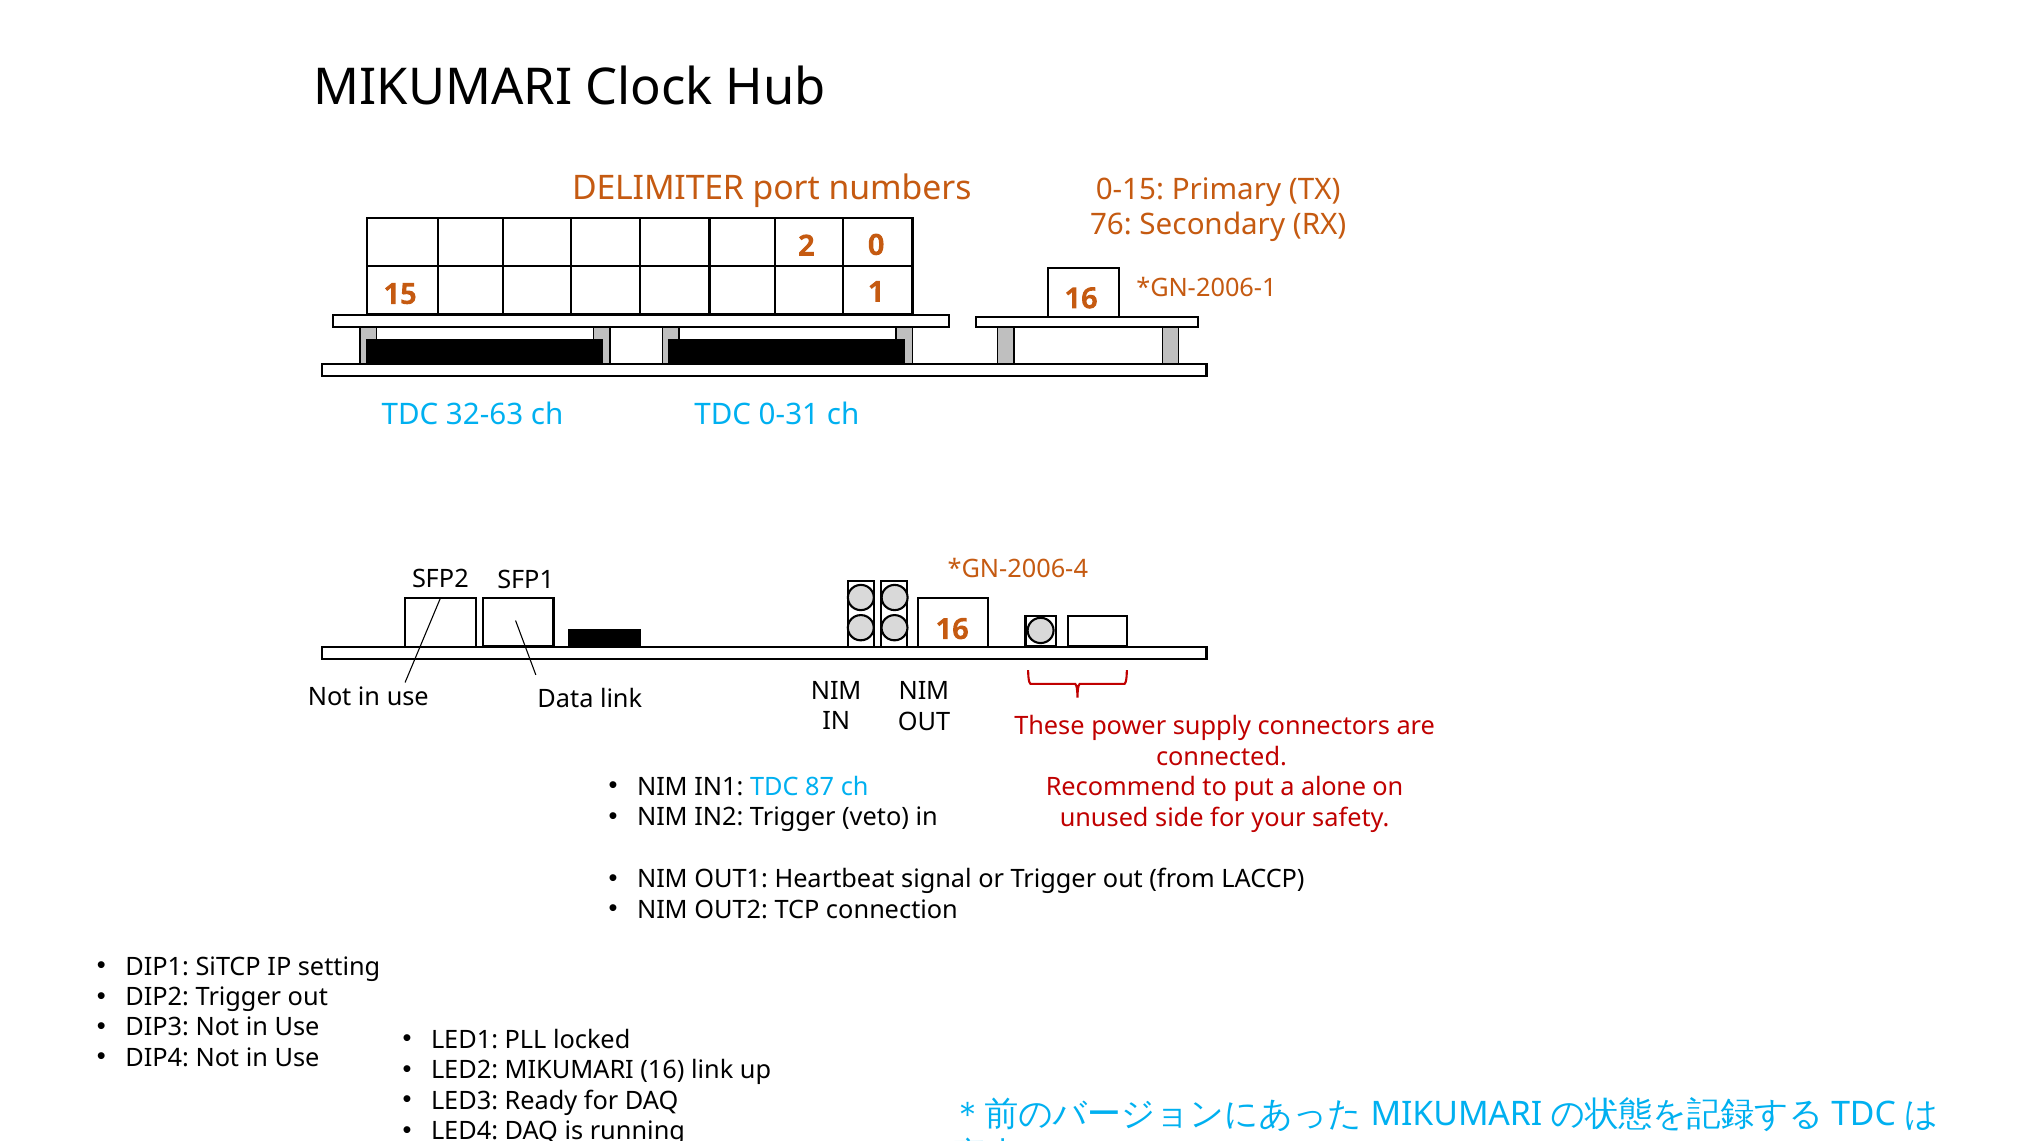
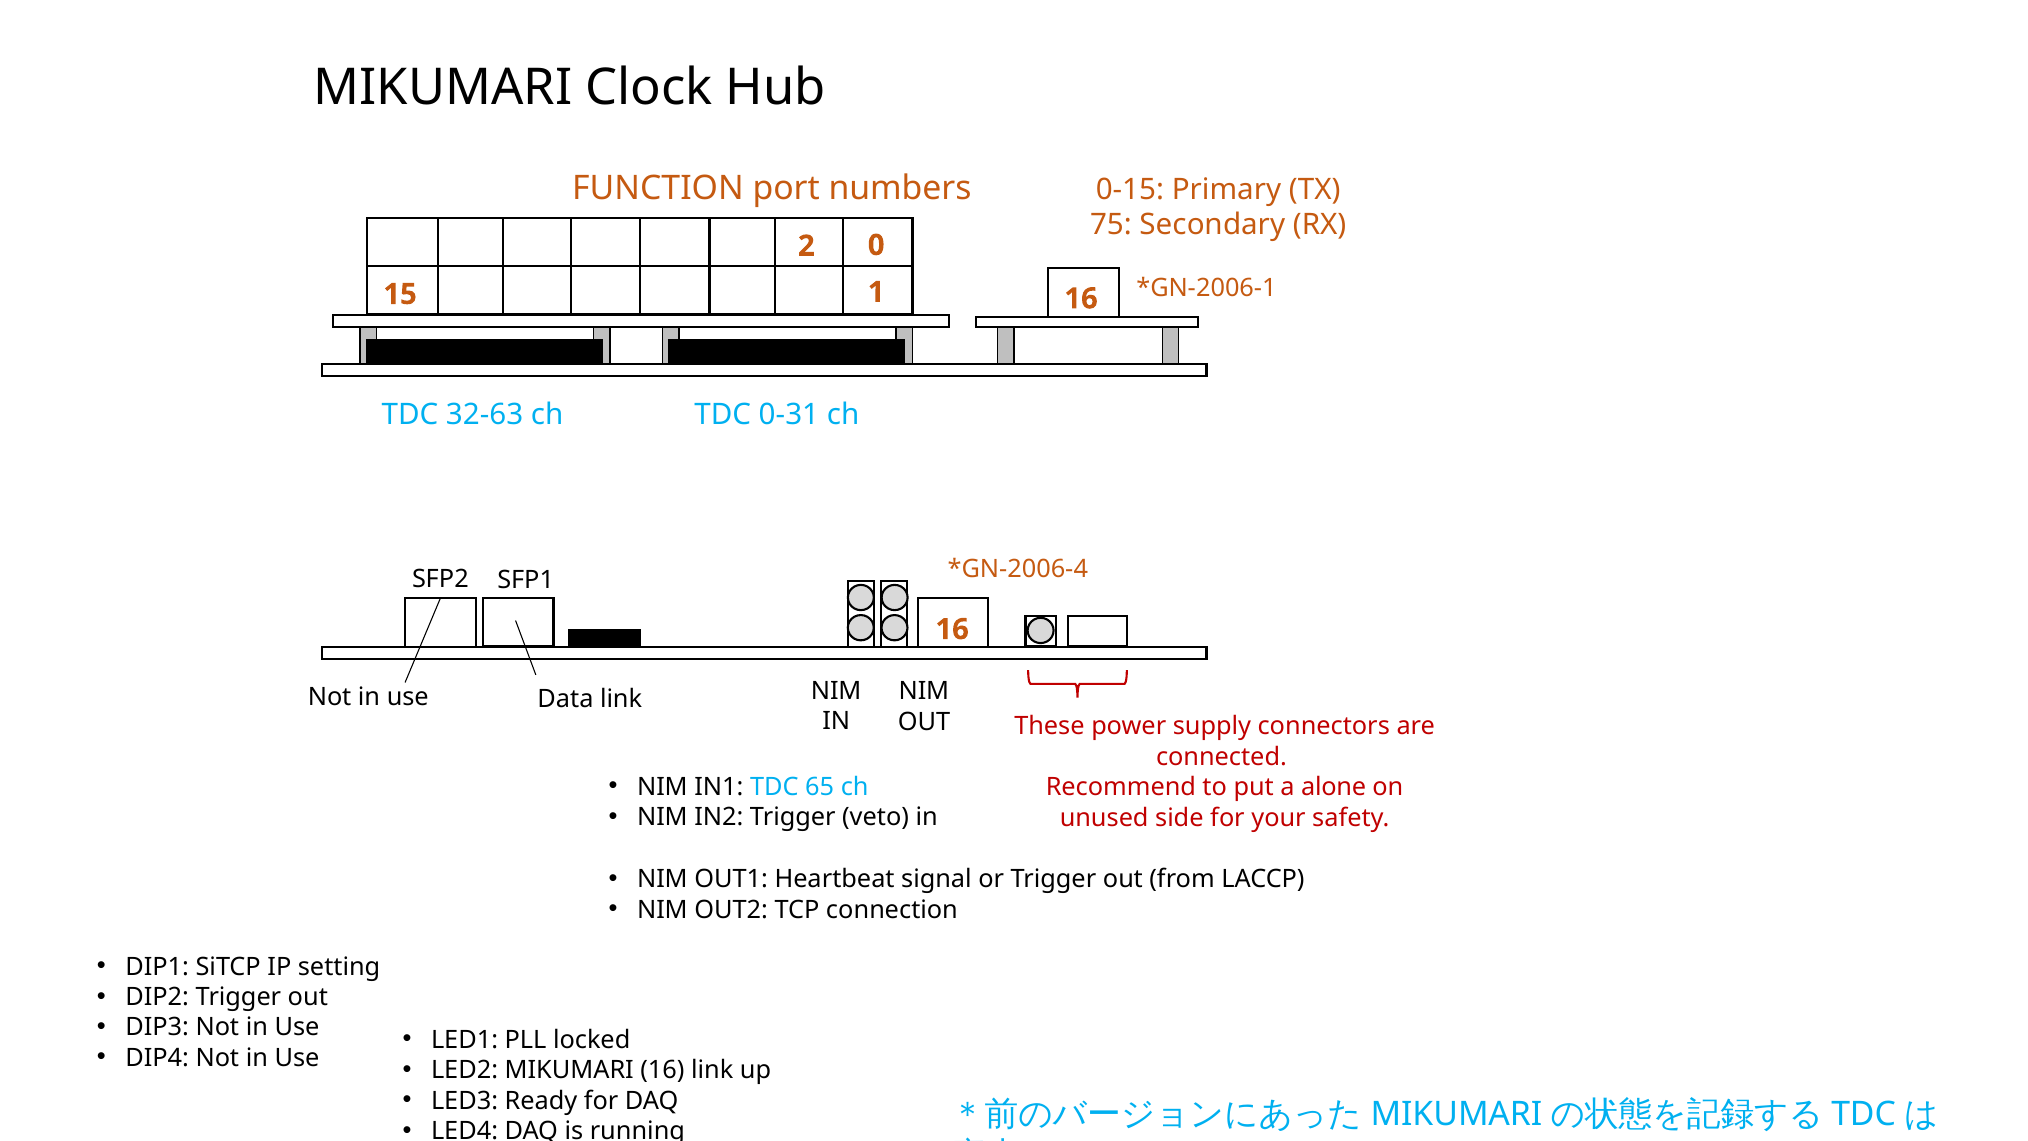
DELIMITER: DELIMITER -> FUNCTION
76: 76 -> 75
87: 87 -> 65
